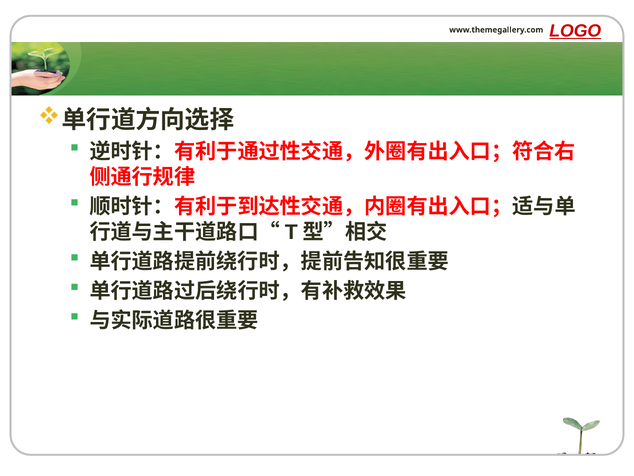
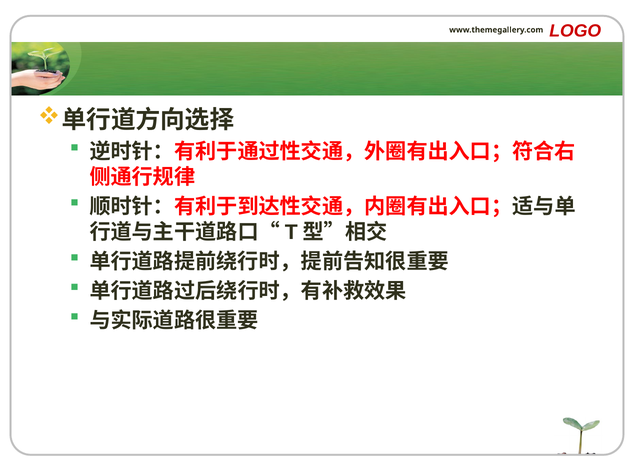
LOGO underline: present -> none
